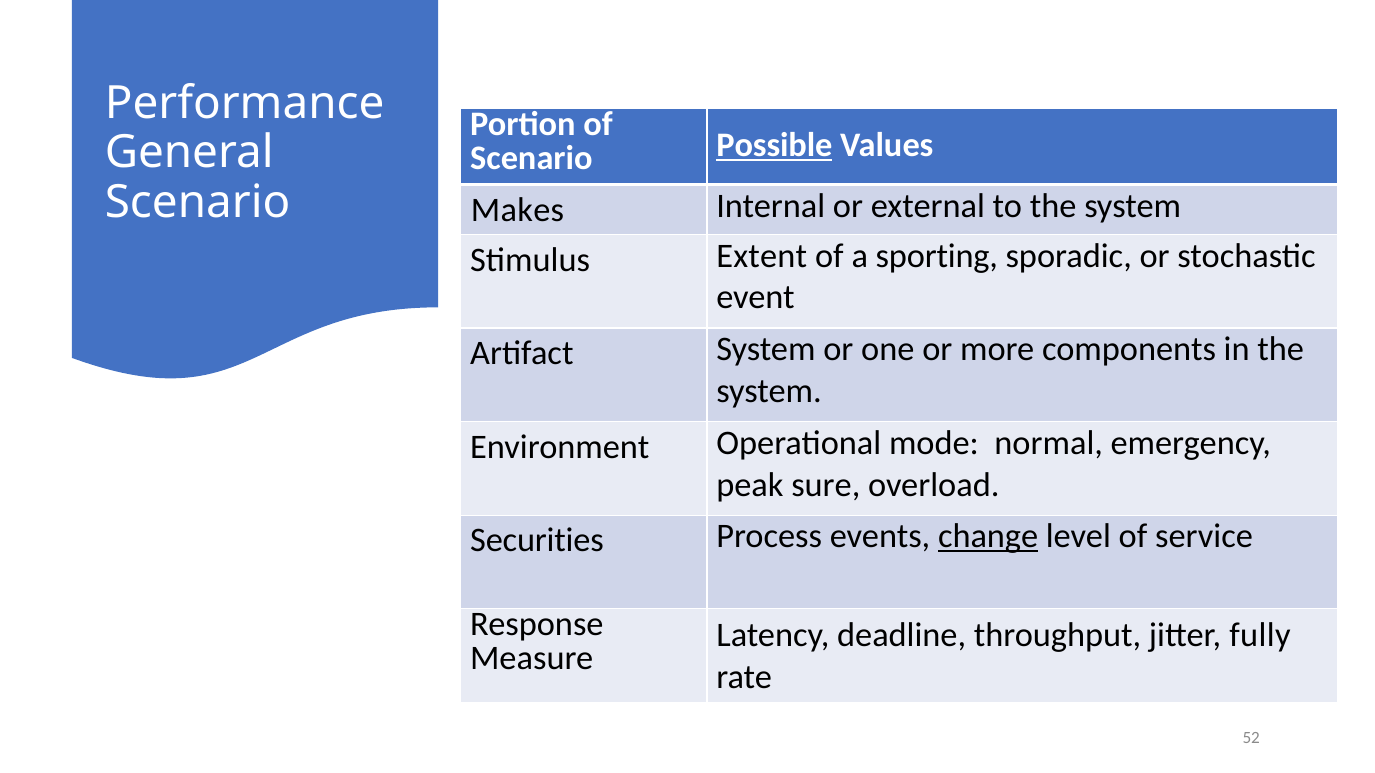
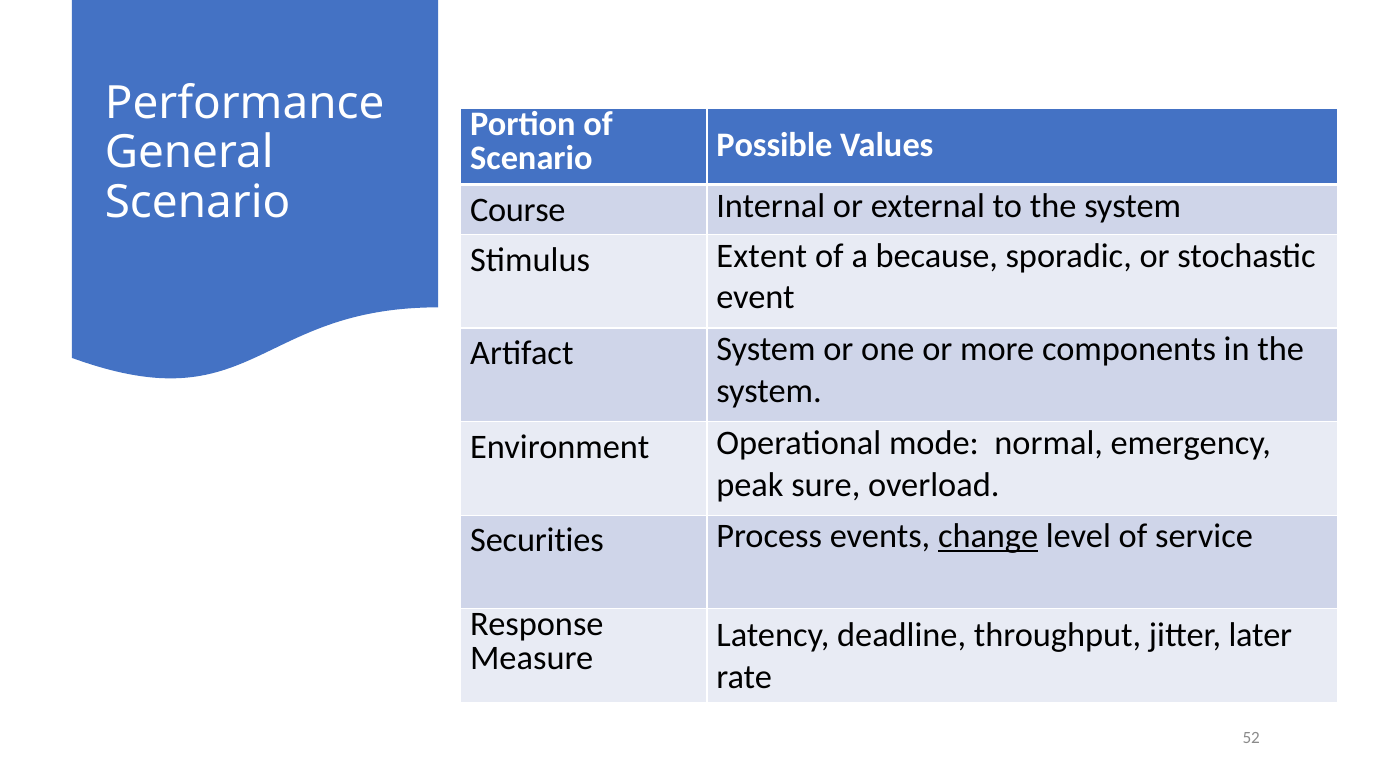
Possible underline: present -> none
Makes: Makes -> Course
sporting: sporting -> because
fully: fully -> later
